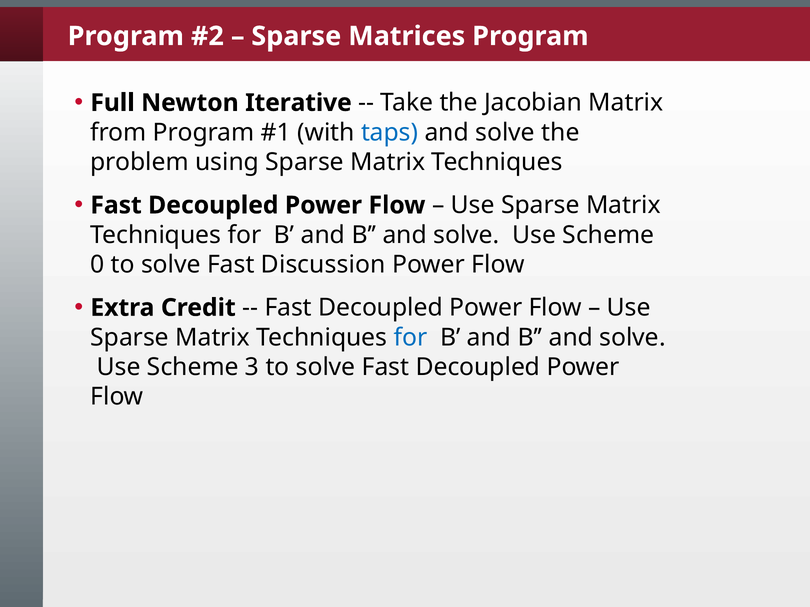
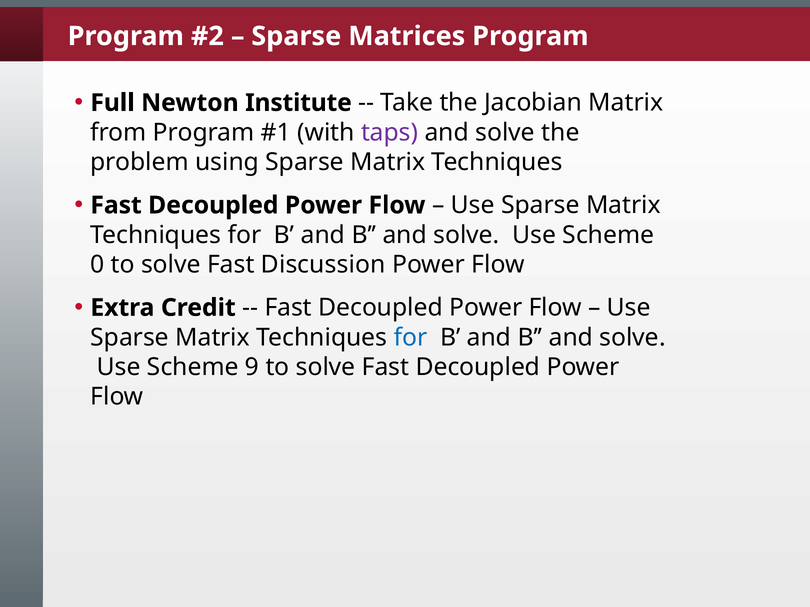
Iterative: Iterative -> Institute
taps colour: blue -> purple
3: 3 -> 9
